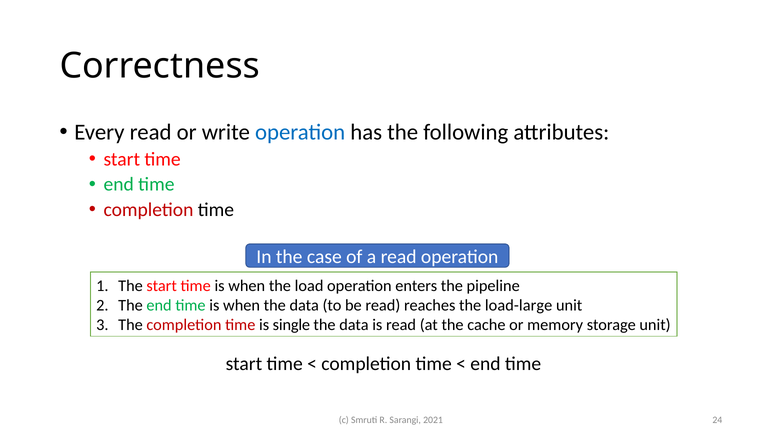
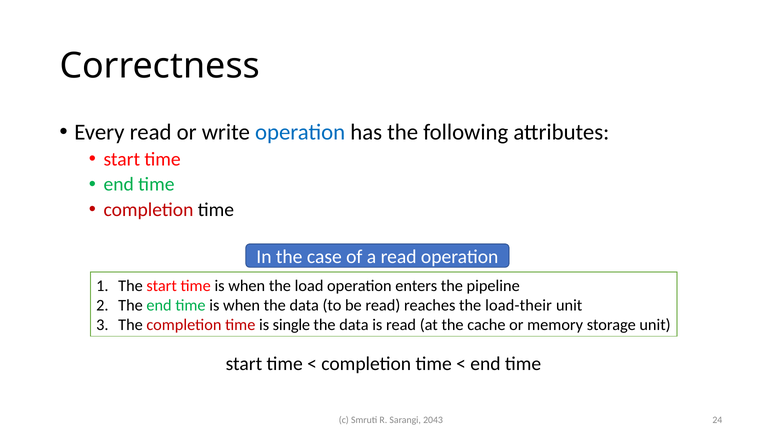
load-large: load-large -> load-their
2021: 2021 -> 2043
